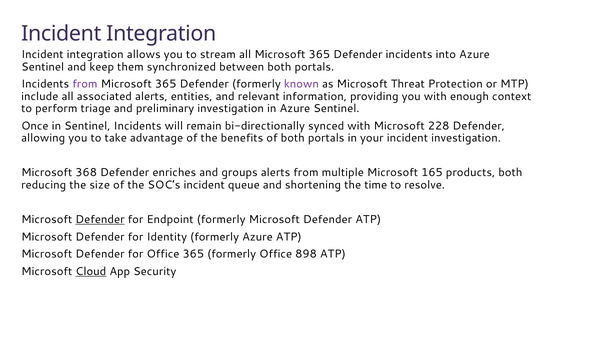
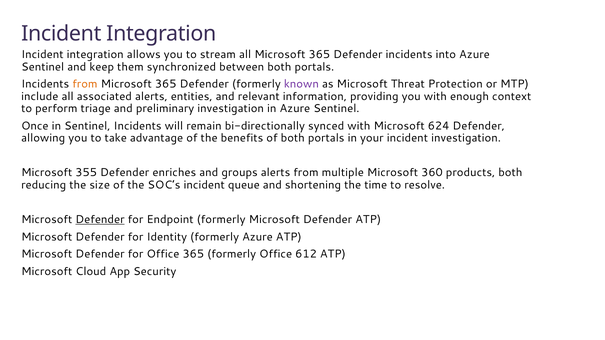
from at (85, 84) colour: purple -> orange
228: 228 -> 624
368: 368 -> 355
165: 165 -> 360
898: 898 -> 612
Cloud underline: present -> none
